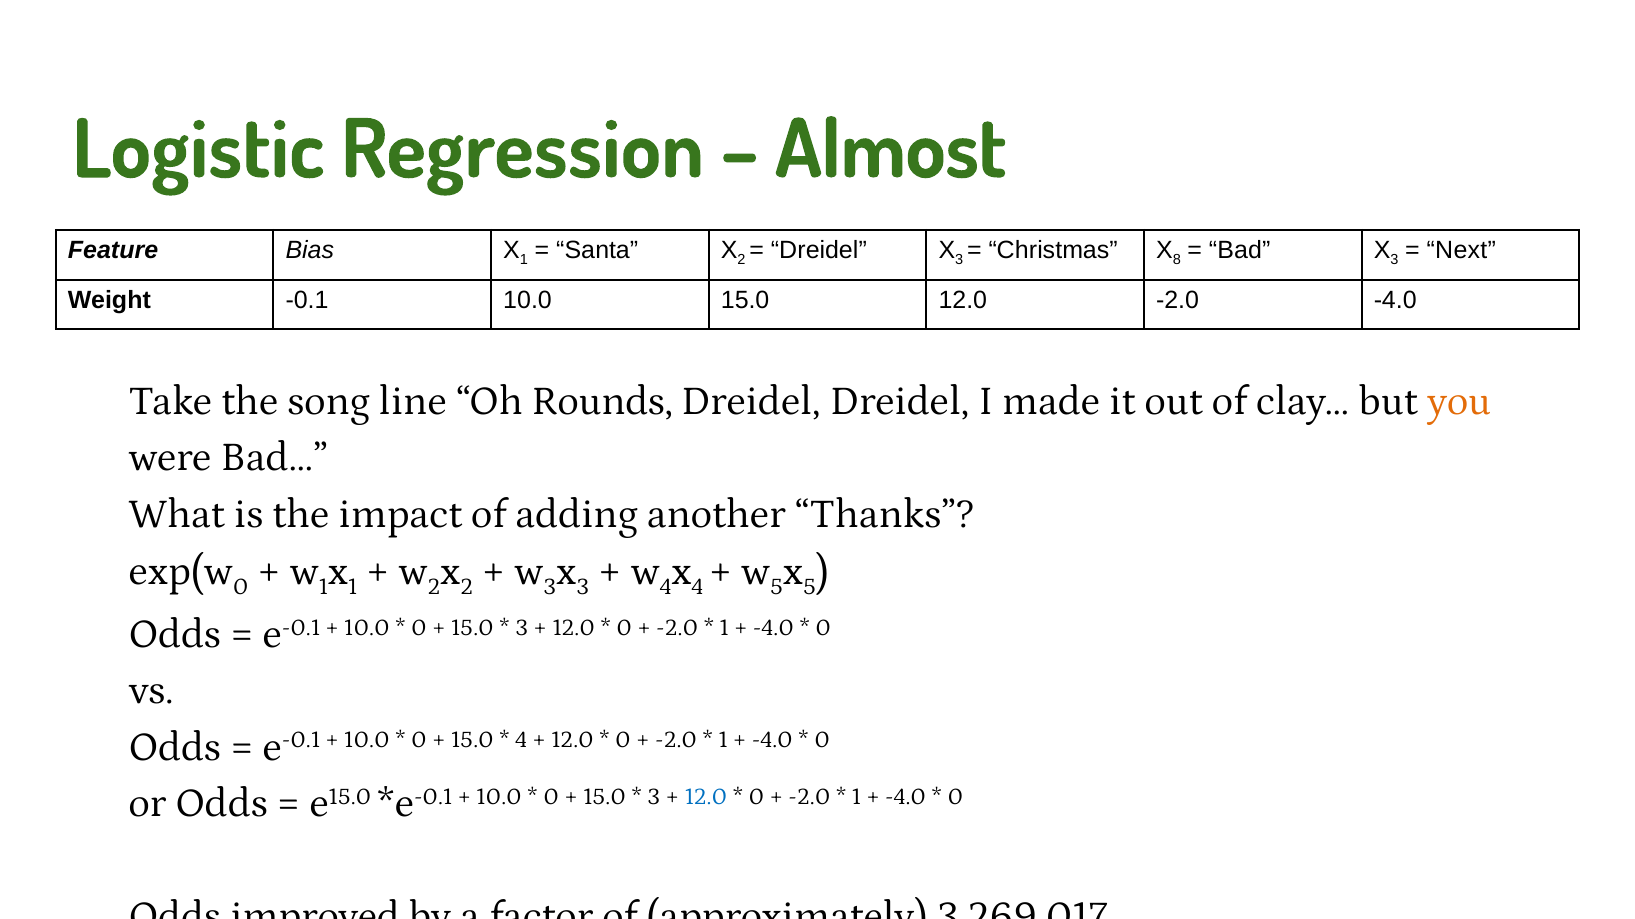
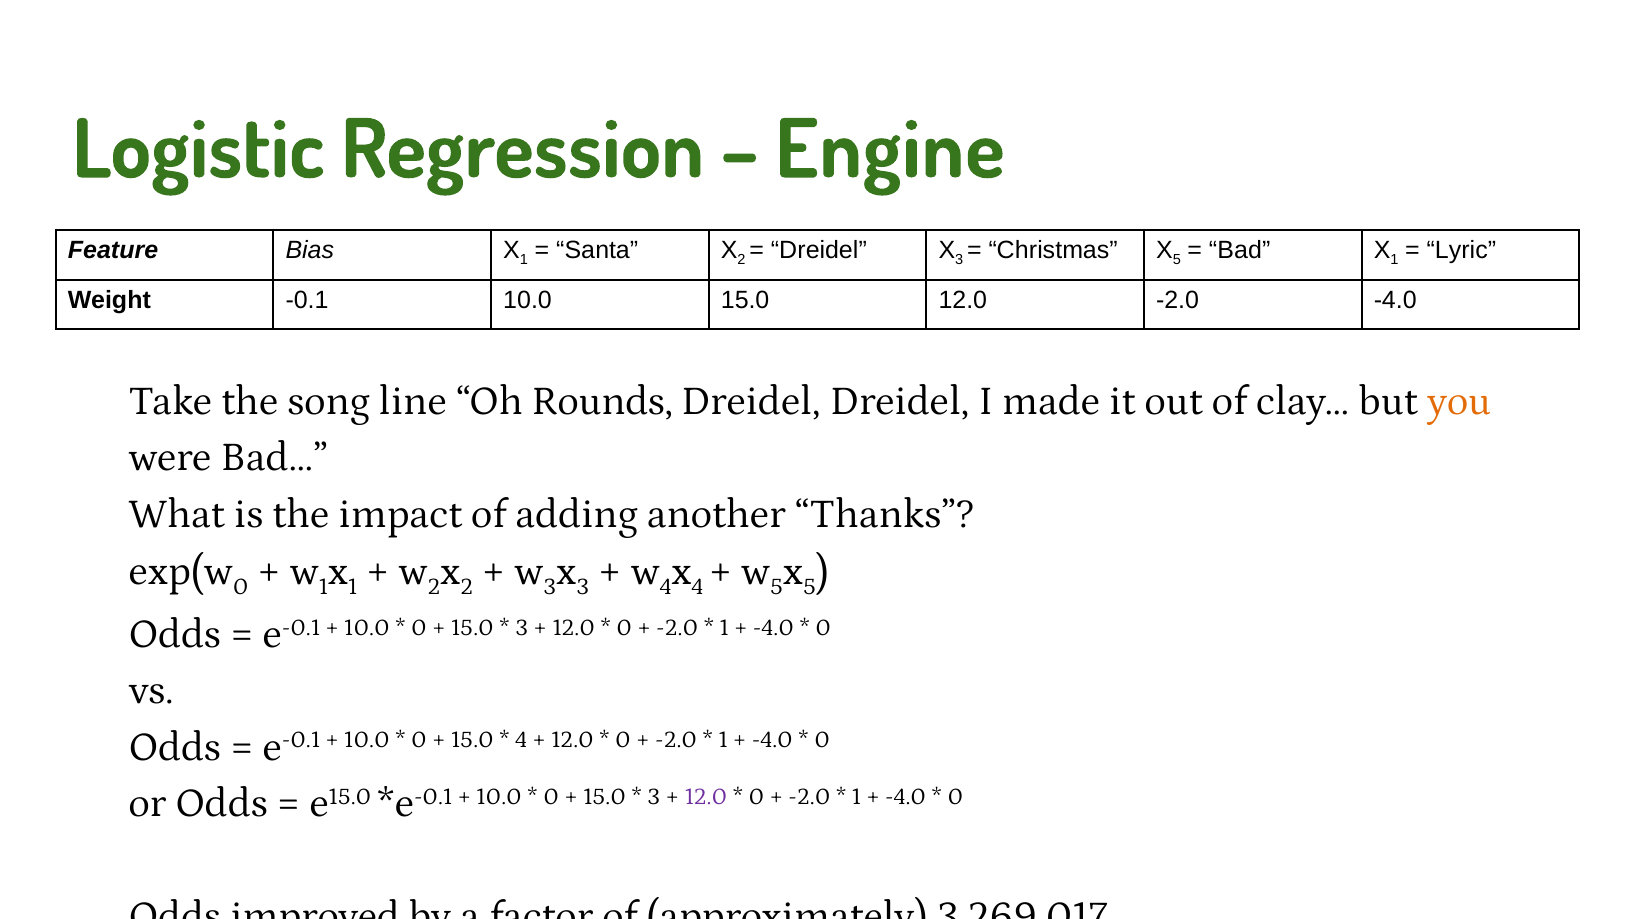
Almost: Almost -> Engine
8 at (1177, 260): 8 -> 5
3 at (1394, 260): 3 -> 1
Next: Next -> Lyric
12.0 at (706, 797) colour: blue -> purple
